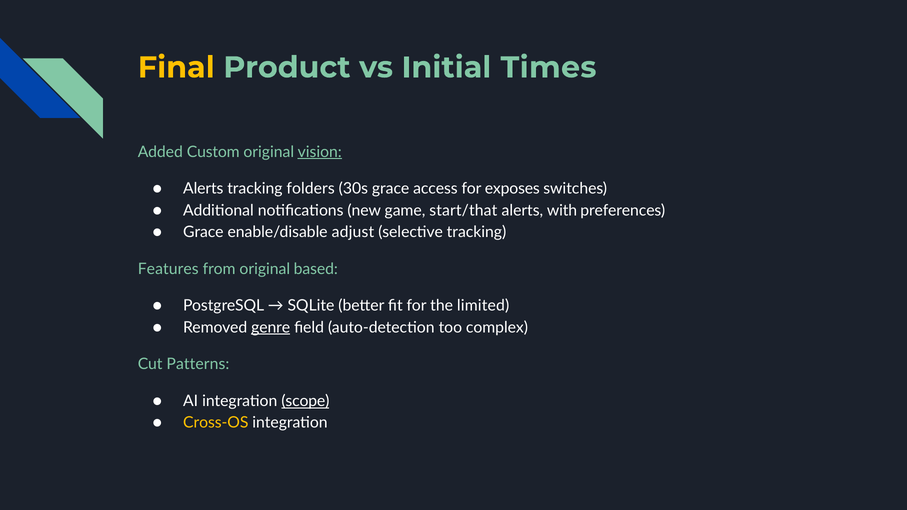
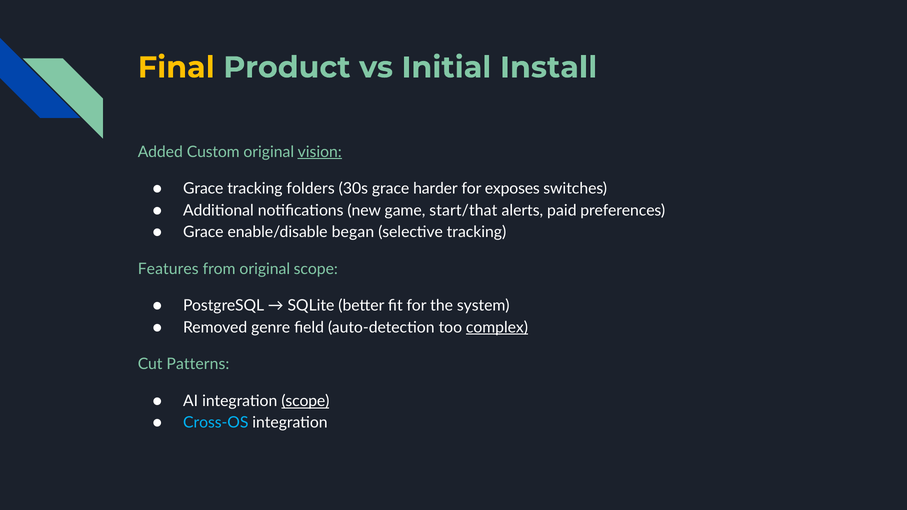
Times: Times -> Install
Alerts at (203, 189): Alerts -> Grace
access: access -> harder
with: with -> paid
adjust: adjust -> began
original based: based -> scope
limited: limited -> system
genre underline: present -> none
complex underline: none -> present
Cross-OS colour: yellow -> light blue
